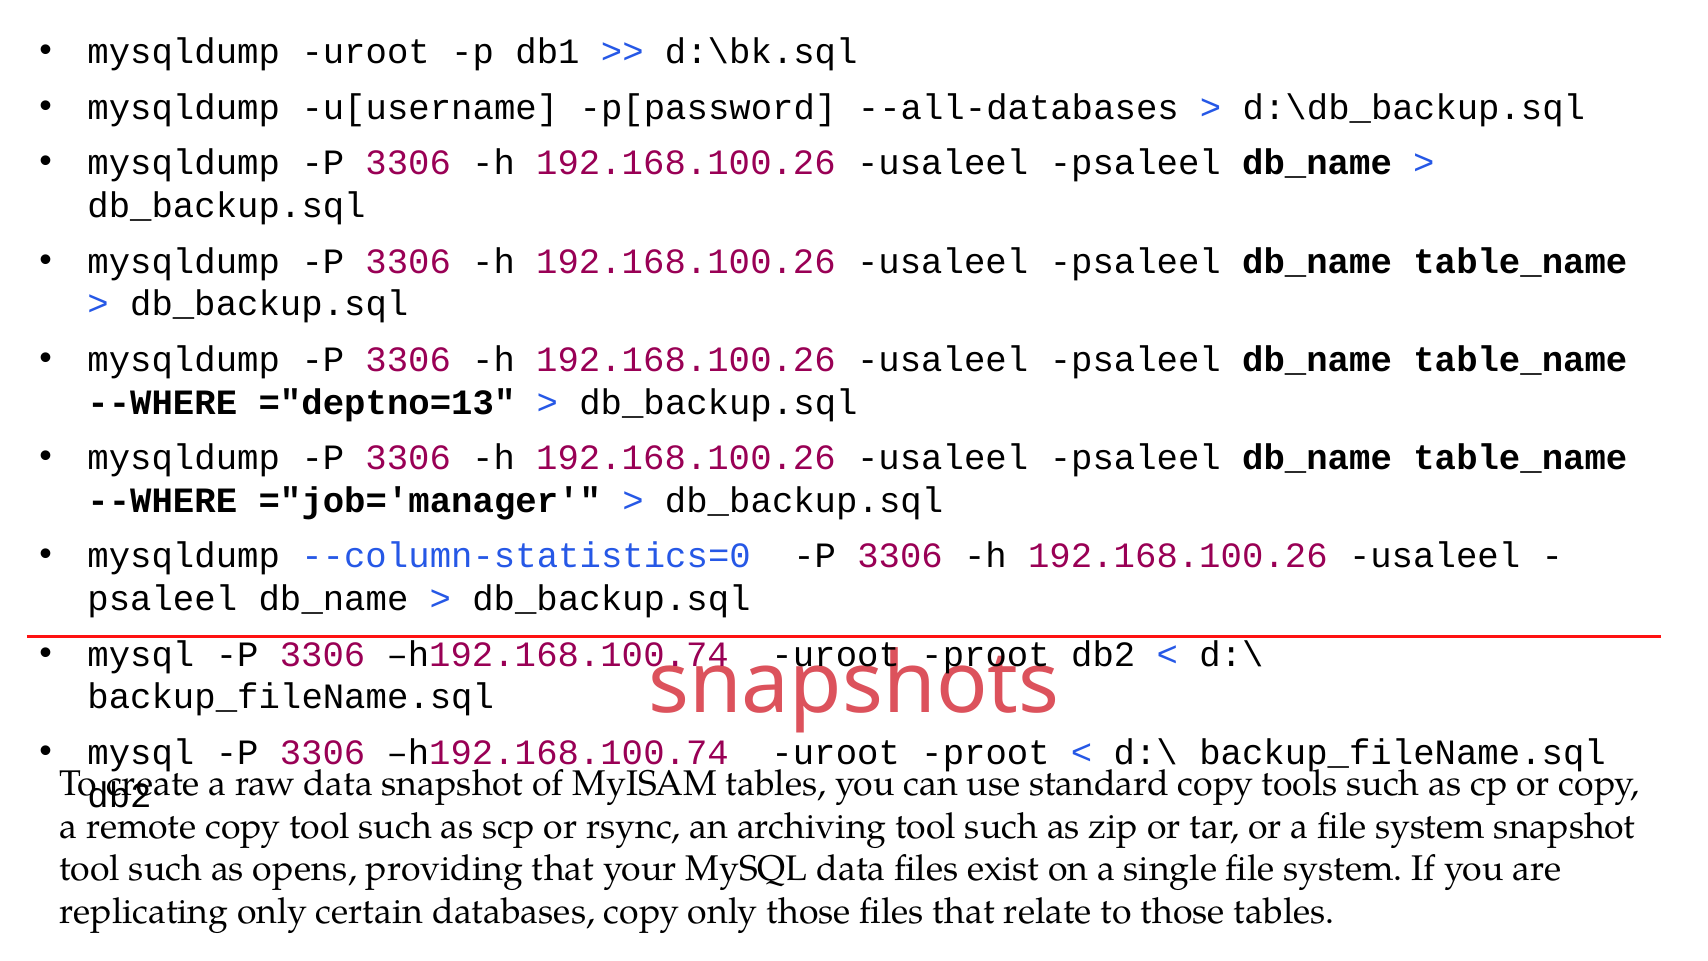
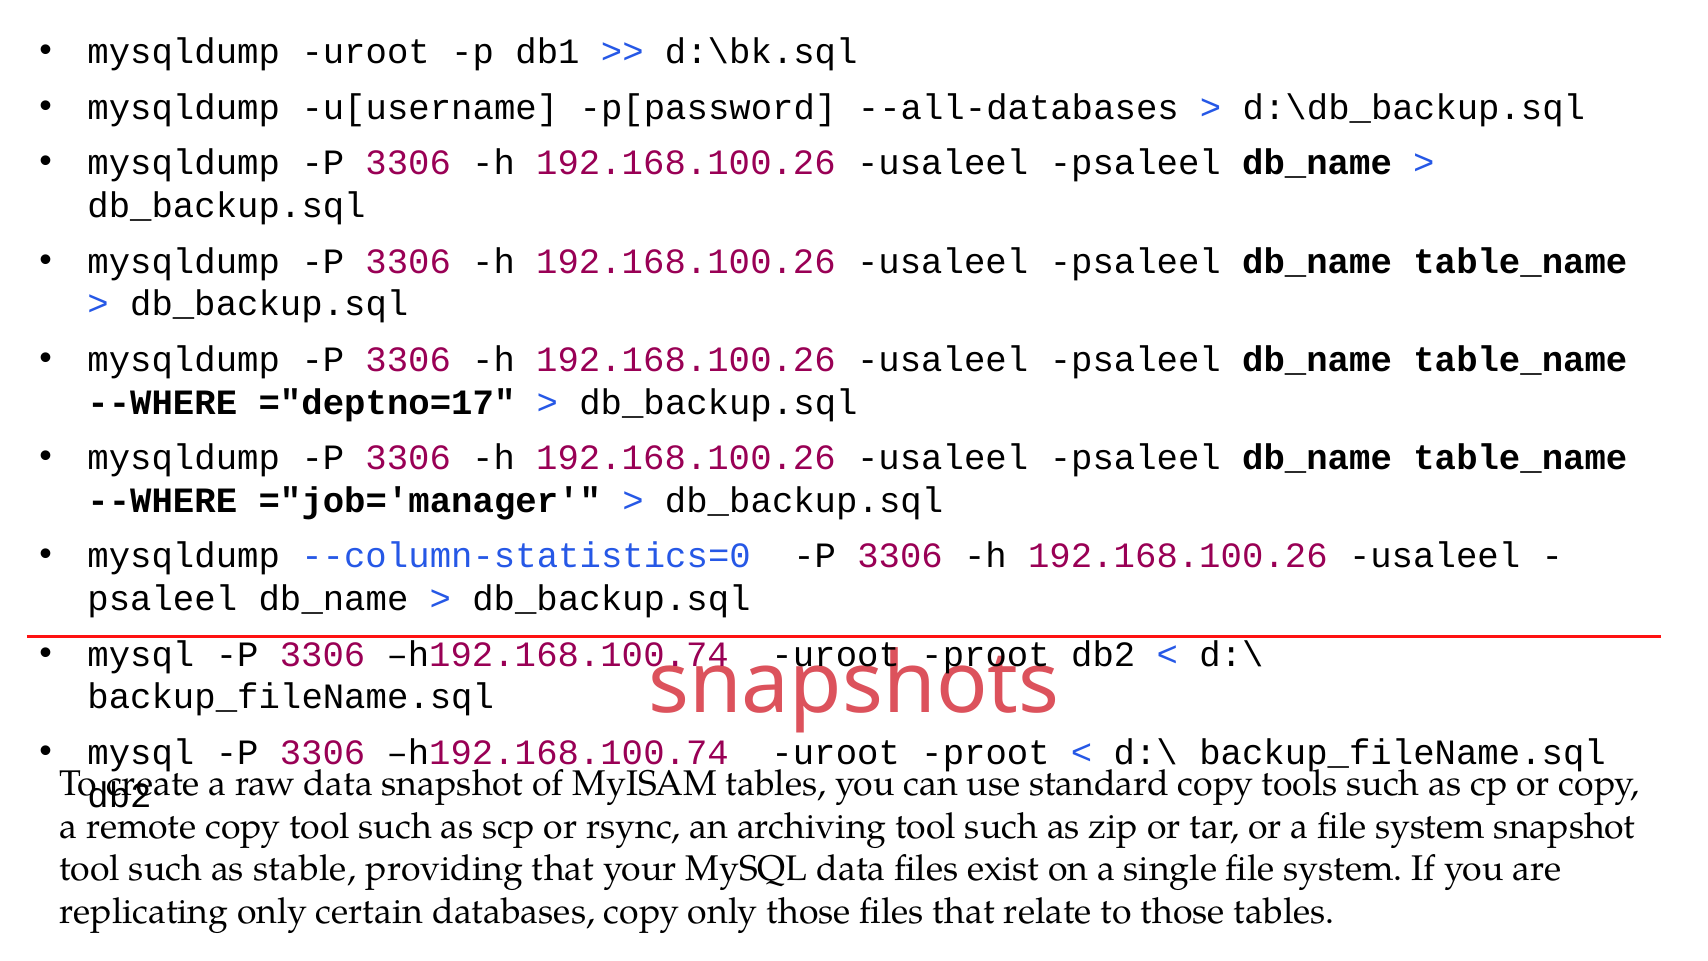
="deptno=13: ="deptno=13 -> ="deptno=17
opens: opens -> stable
